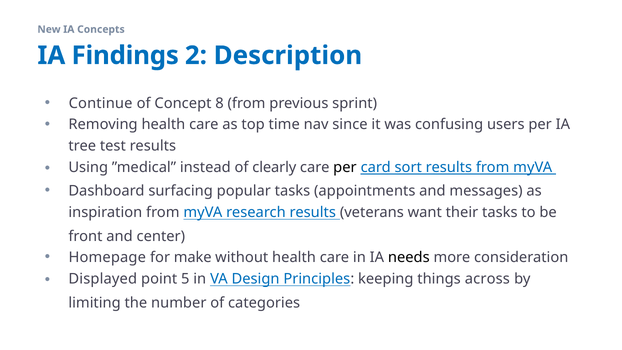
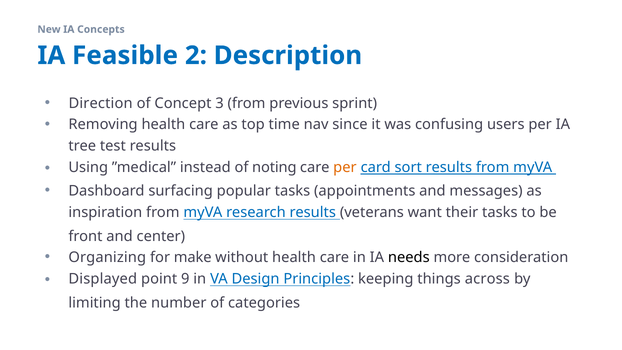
Findings: Findings -> Feasible
Continue: Continue -> Direction
8: 8 -> 3
clearly: clearly -> noting
per at (345, 167) colour: black -> orange
Homepage: Homepage -> Organizing
5: 5 -> 9
